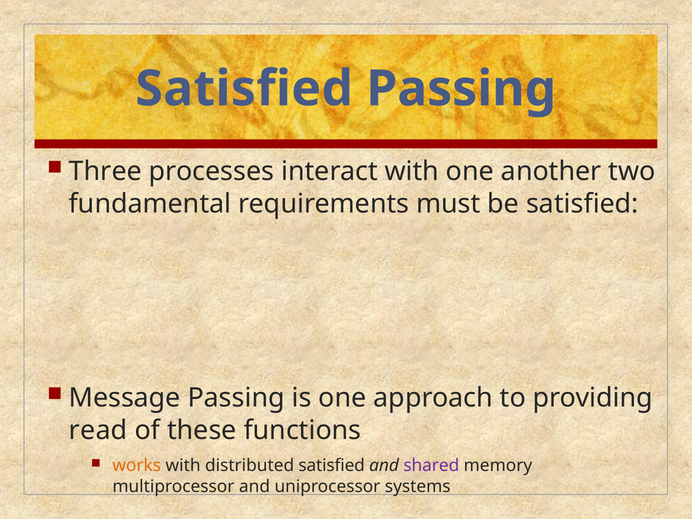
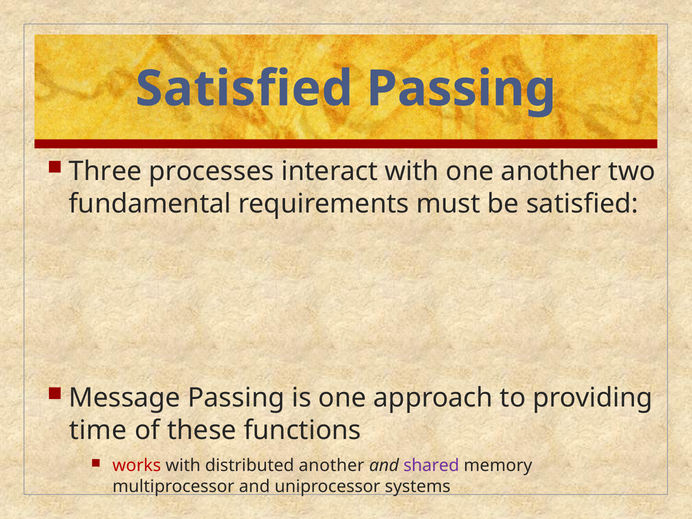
read: read -> time
works colour: orange -> red
distributed satisfied: satisfied -> another
